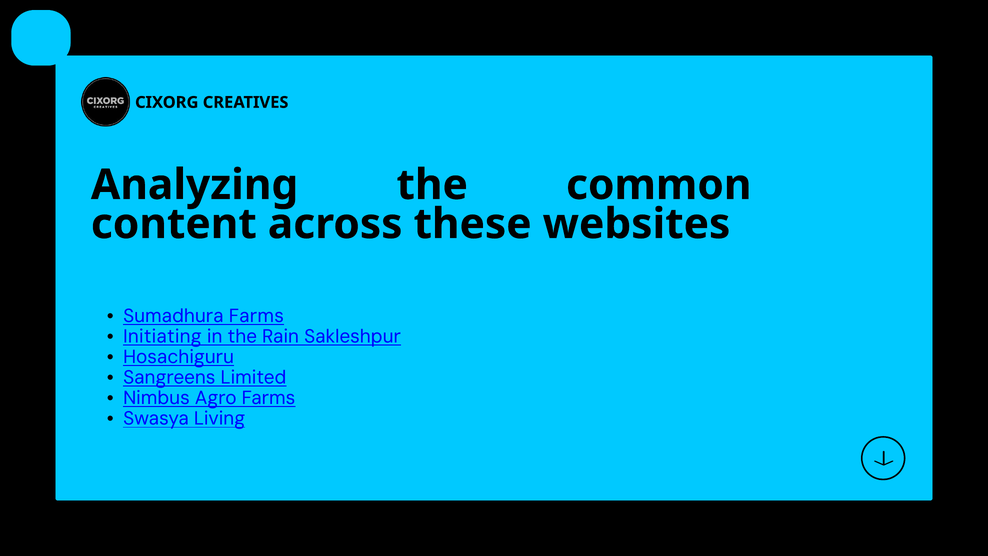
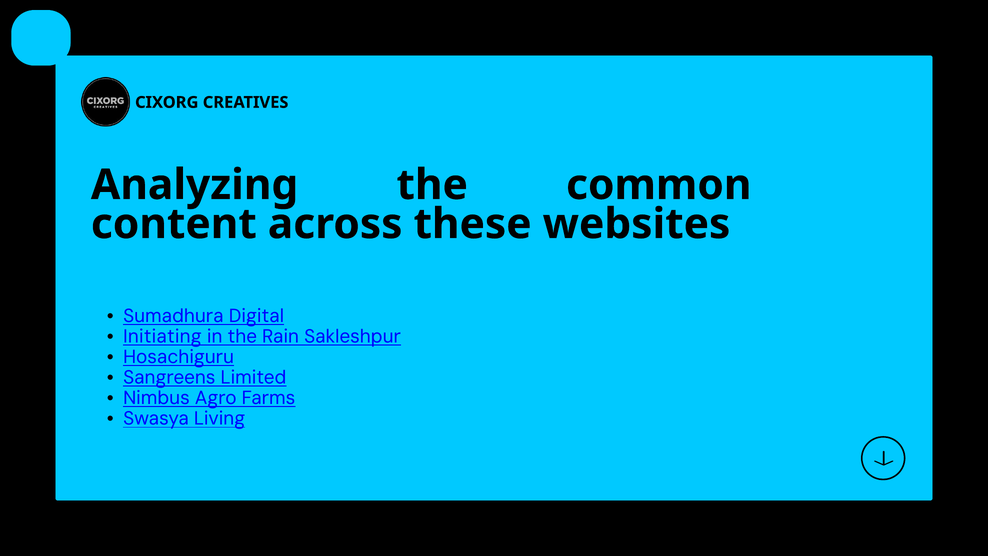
Sumadhura Farms: Farms -> Digital
